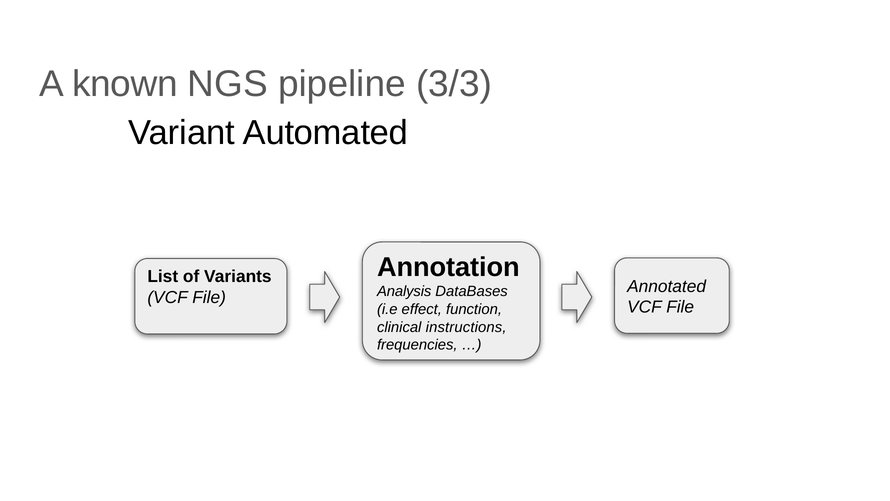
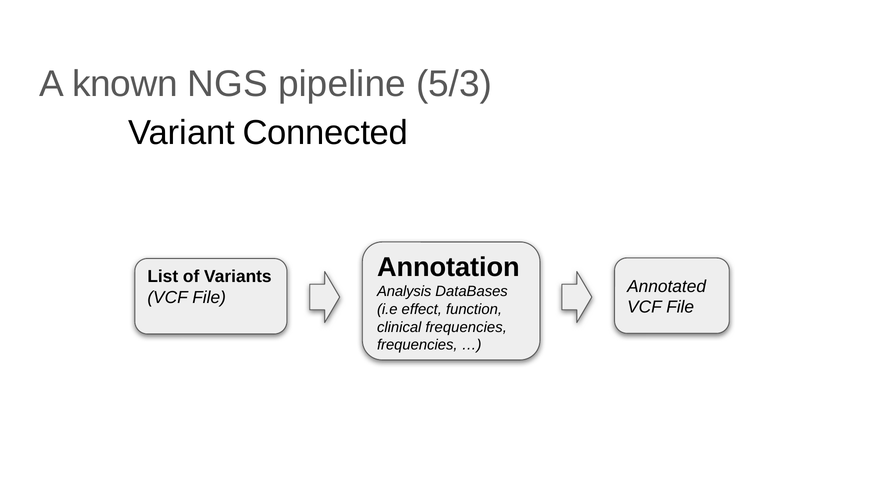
3/3: 3/3 -> 5/3
Automated: Automated -> Connected
clinical instructions: instructions -> frequencies
